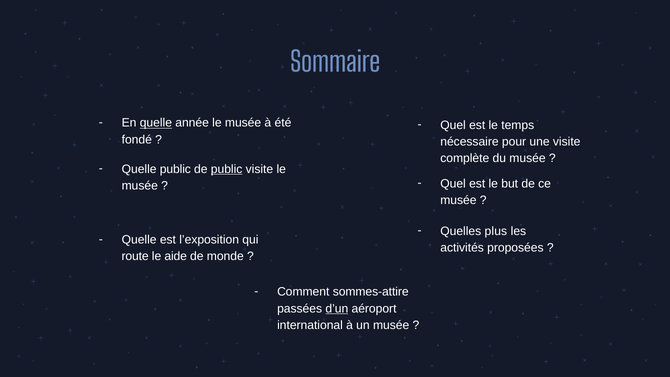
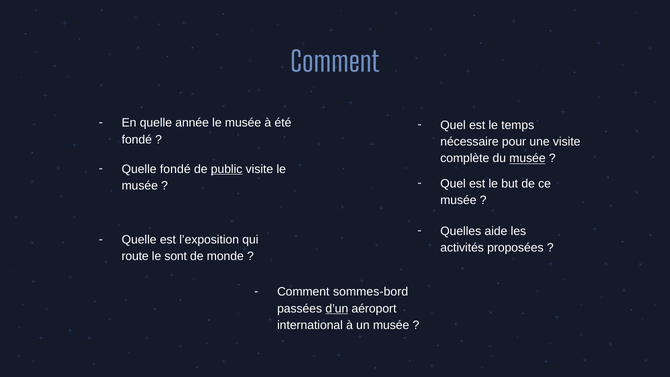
Sommaire at (335, 62): Sommaire -> Comment
quelle at (156, 123) underline: present -> none
musée at (528, 158) underline: none -> present
Quelle public: public -> fondé
plus: plus -> aide
aide: aide -> sont
sommes-attire: sommes-attire -> sommes-bord
